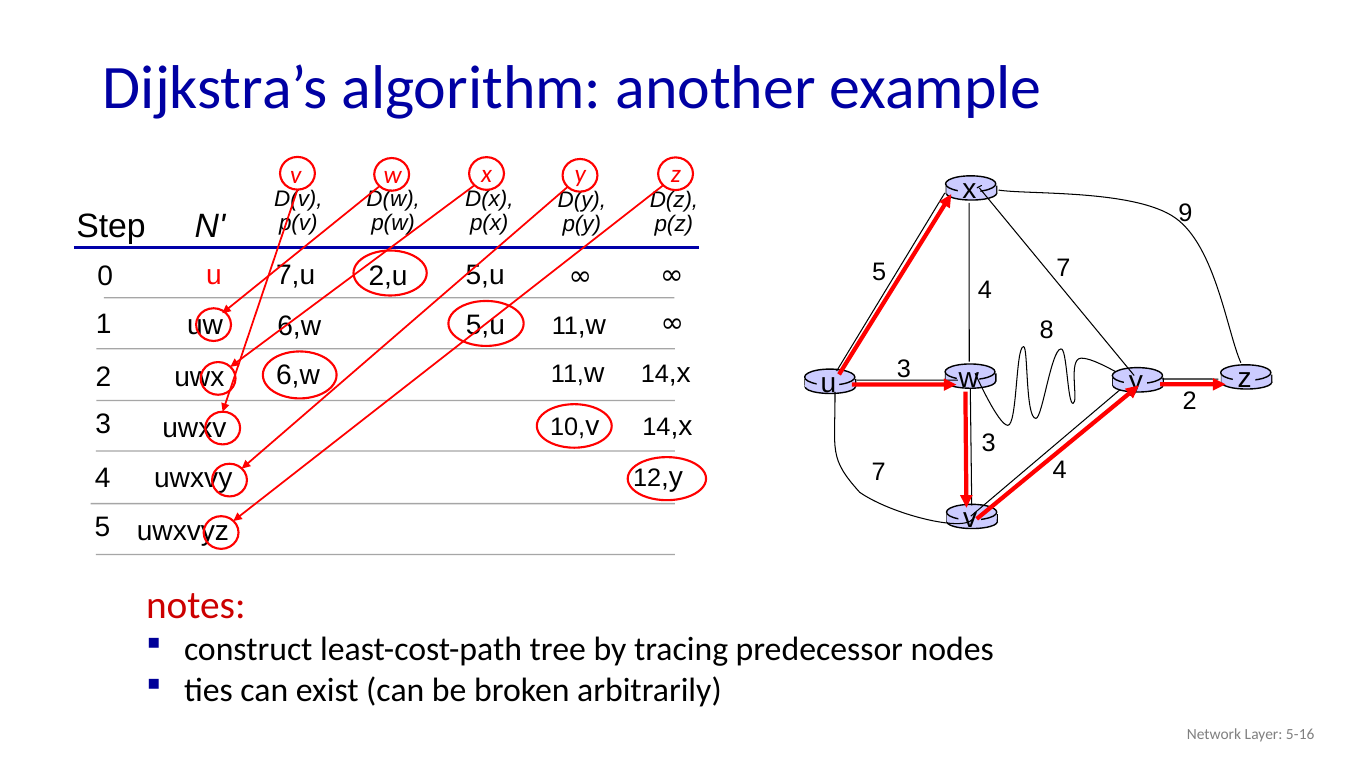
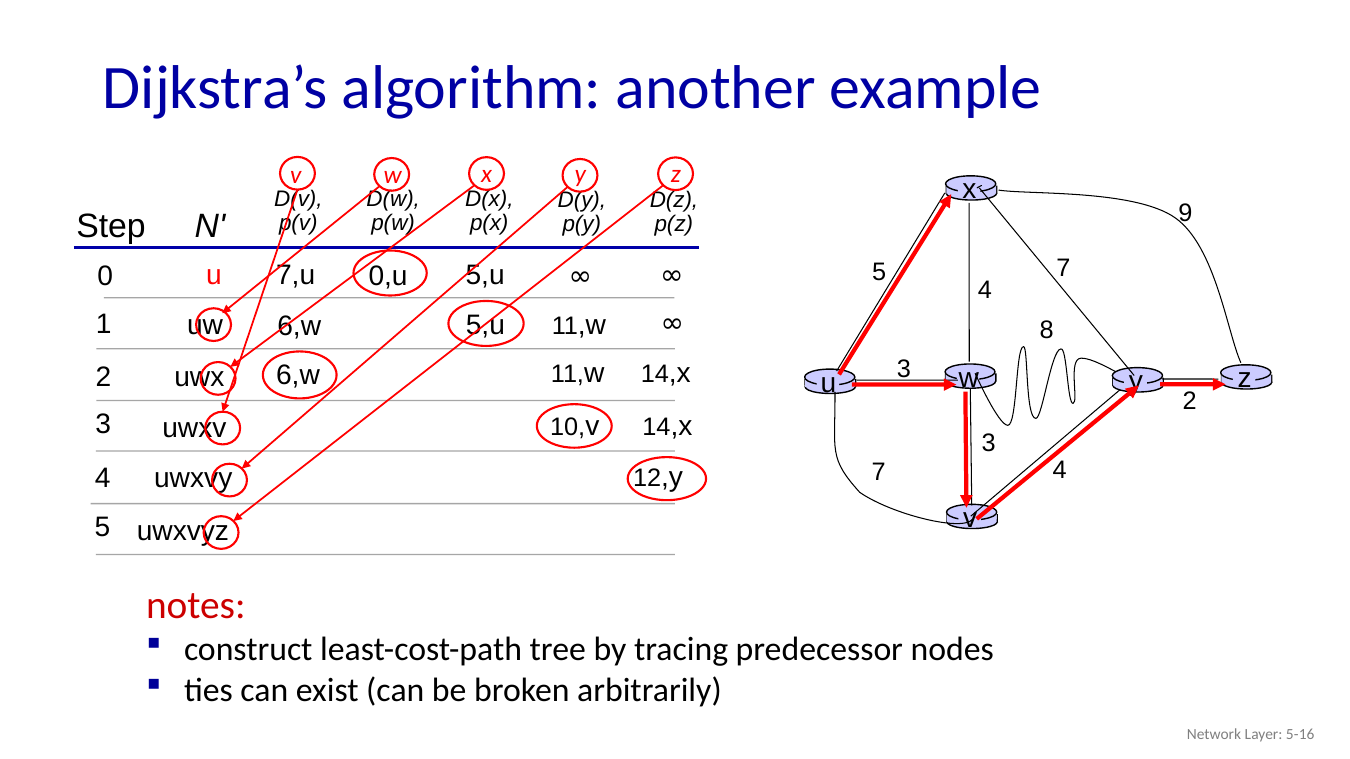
2,u: 2,u -> 0,u
